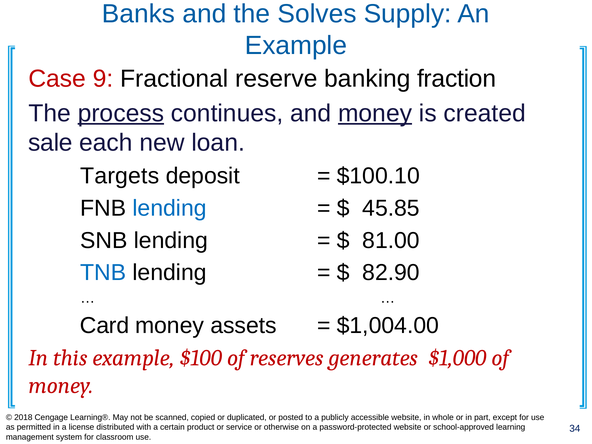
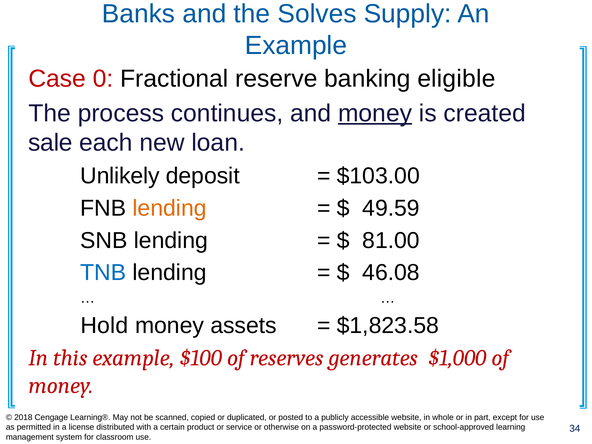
9: 9 -> 0
fraction: fraction -> eligible
process underline: present -> none
Targets: Targets -> Unlikely
$100.10: $100.10 -> $103.00
lending at (170, 208) colour: blue -> orange
45.85: 45.85 -> 49.59
82.90: 82.90 -> 46.08
Card: Card -> Hold
$1,004.00: $1,004.00 -> $1,823.58
